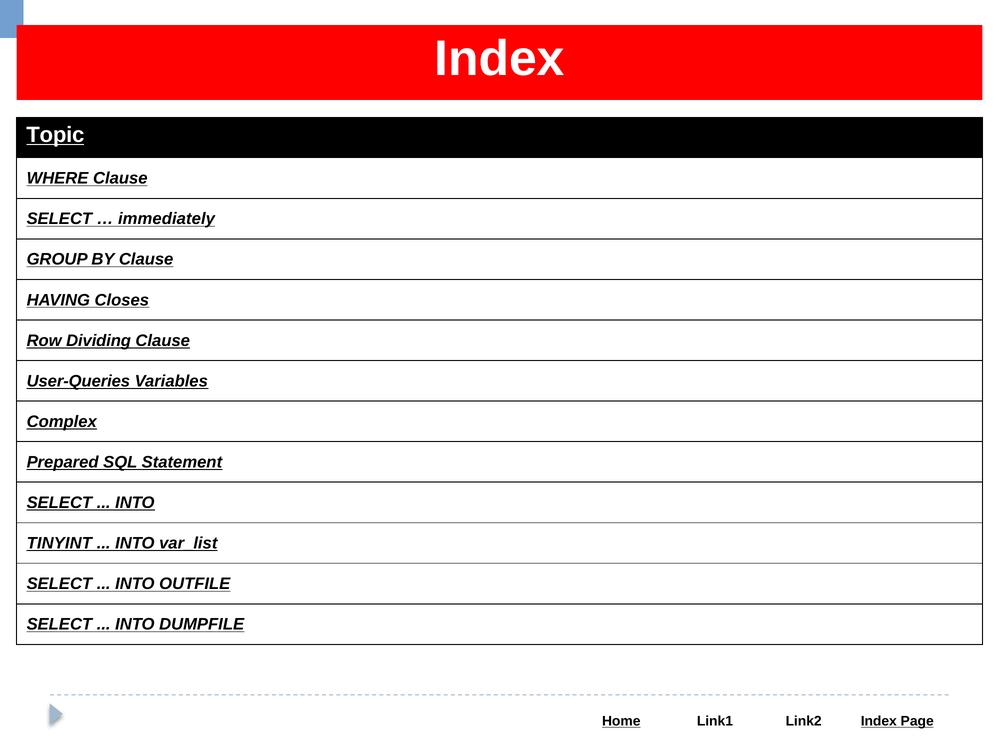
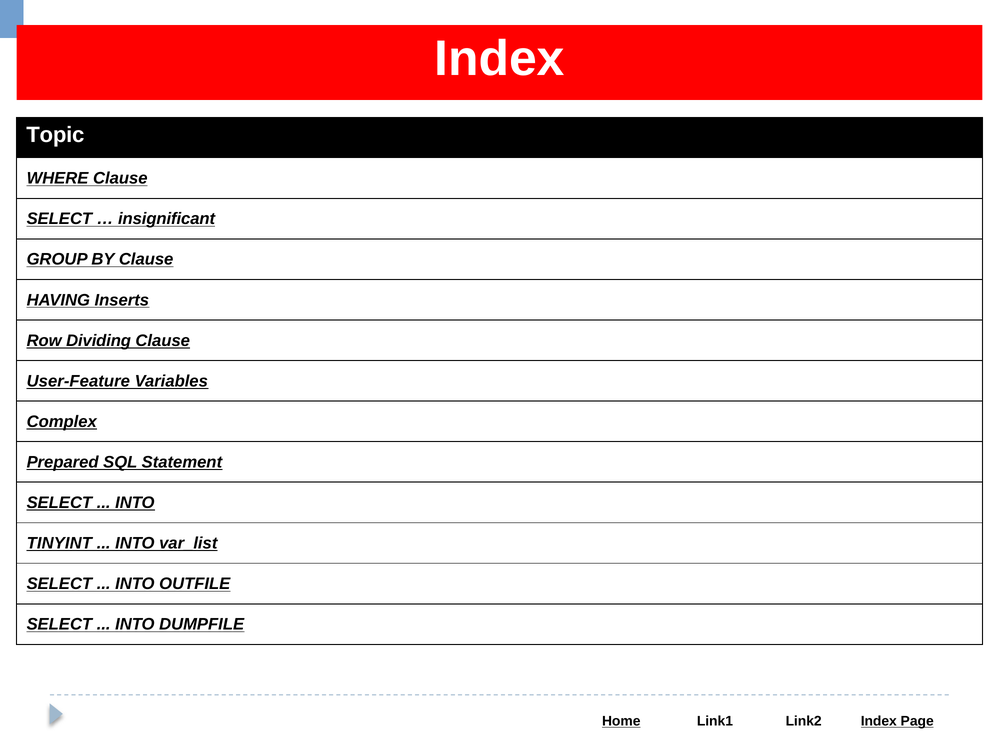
Topic underline: present -> none
immediately: immediately -> insignificant
Closes: Closes -> Inserts
User-Queries: User-Queries -> User-Feature
